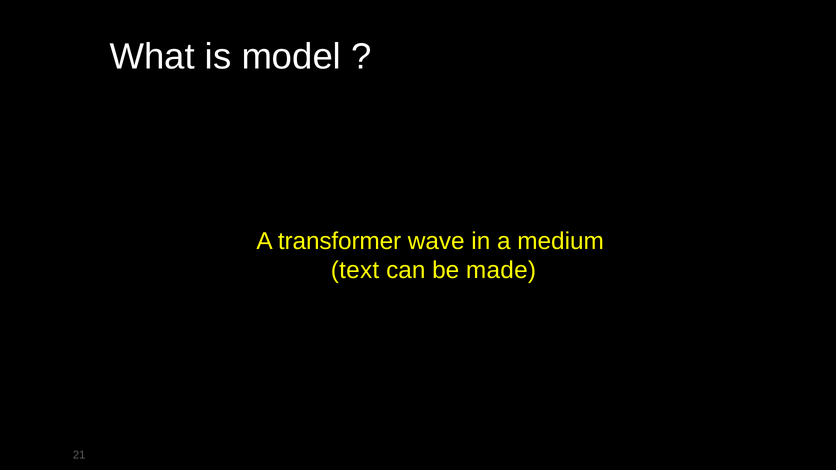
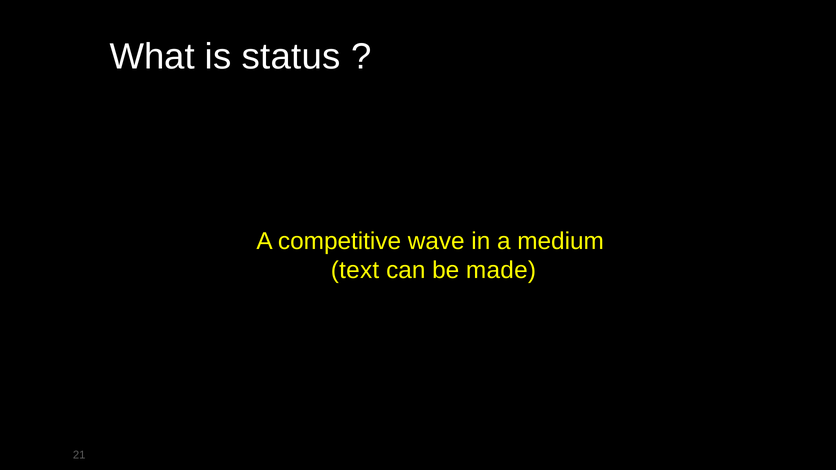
model: model -> status
transformer: transformer -> competitive
